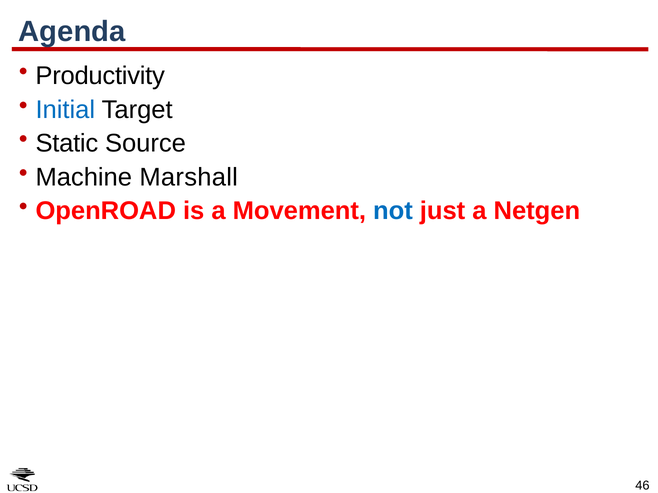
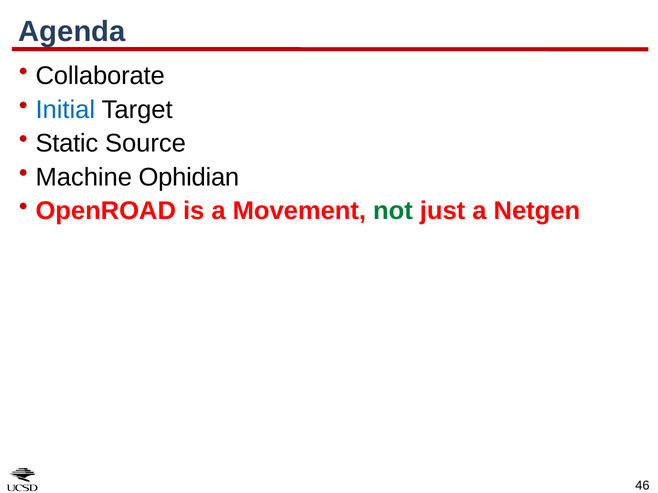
Productivity: Productivity -> Collaborate
Marshall: Marshall -> Ophidian
not colour: blue -> green
